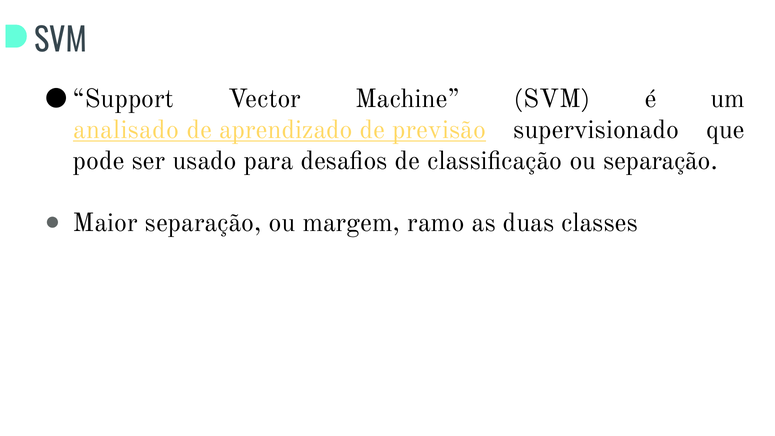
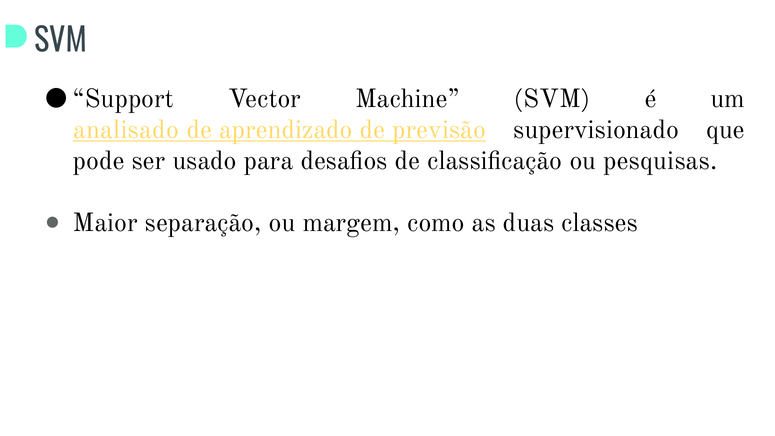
ou separação: separação -> pesquisas
ramo: ramo -> como
